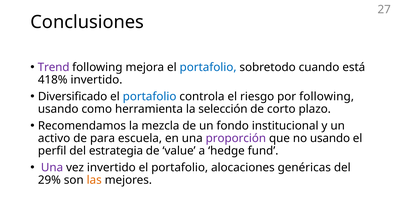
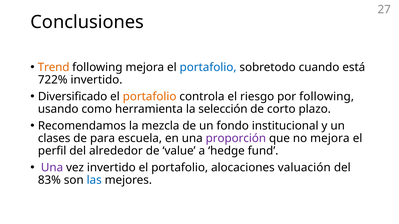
Trend colour: purple -> orange
418%: 418% -> 722%
portafolio at (150, 97) colour: blue -> orange
activo: activo -> clases
no usando: usando -> mejora
estrategia: estrategia -> alrededor
genéricas: genéricas -> valuación
29%: 29% -> 83%
las colour: orange -> blue
